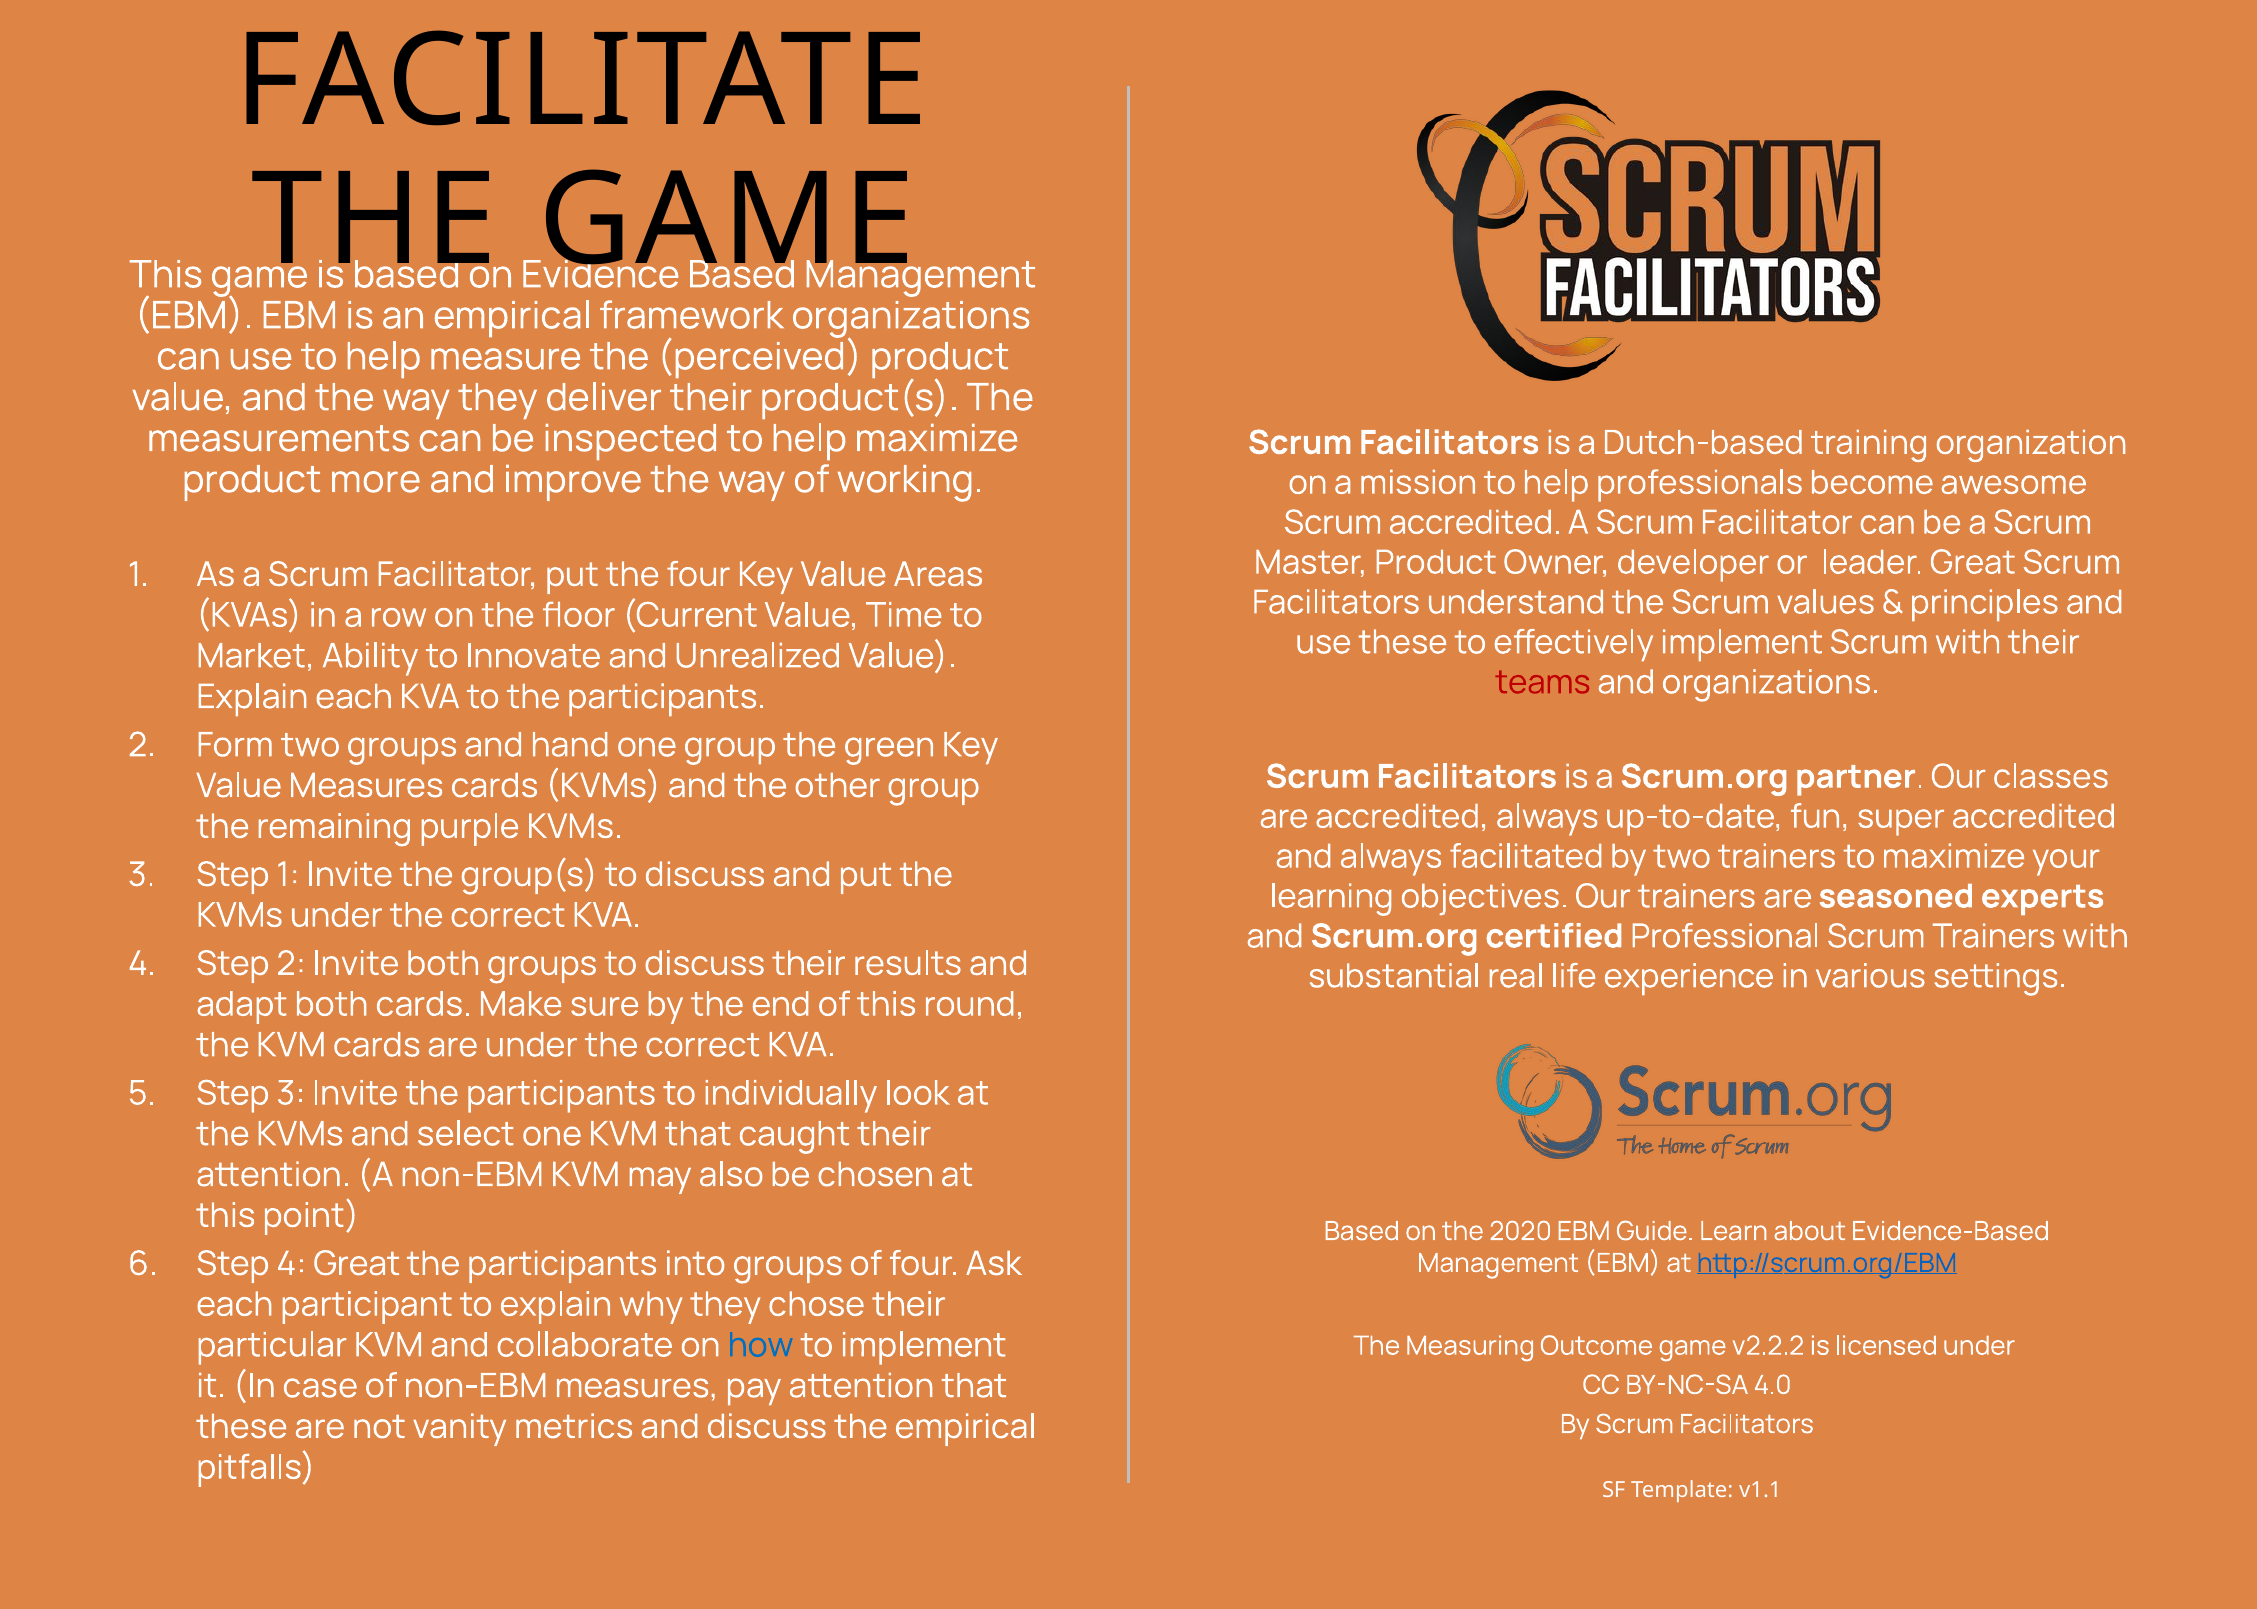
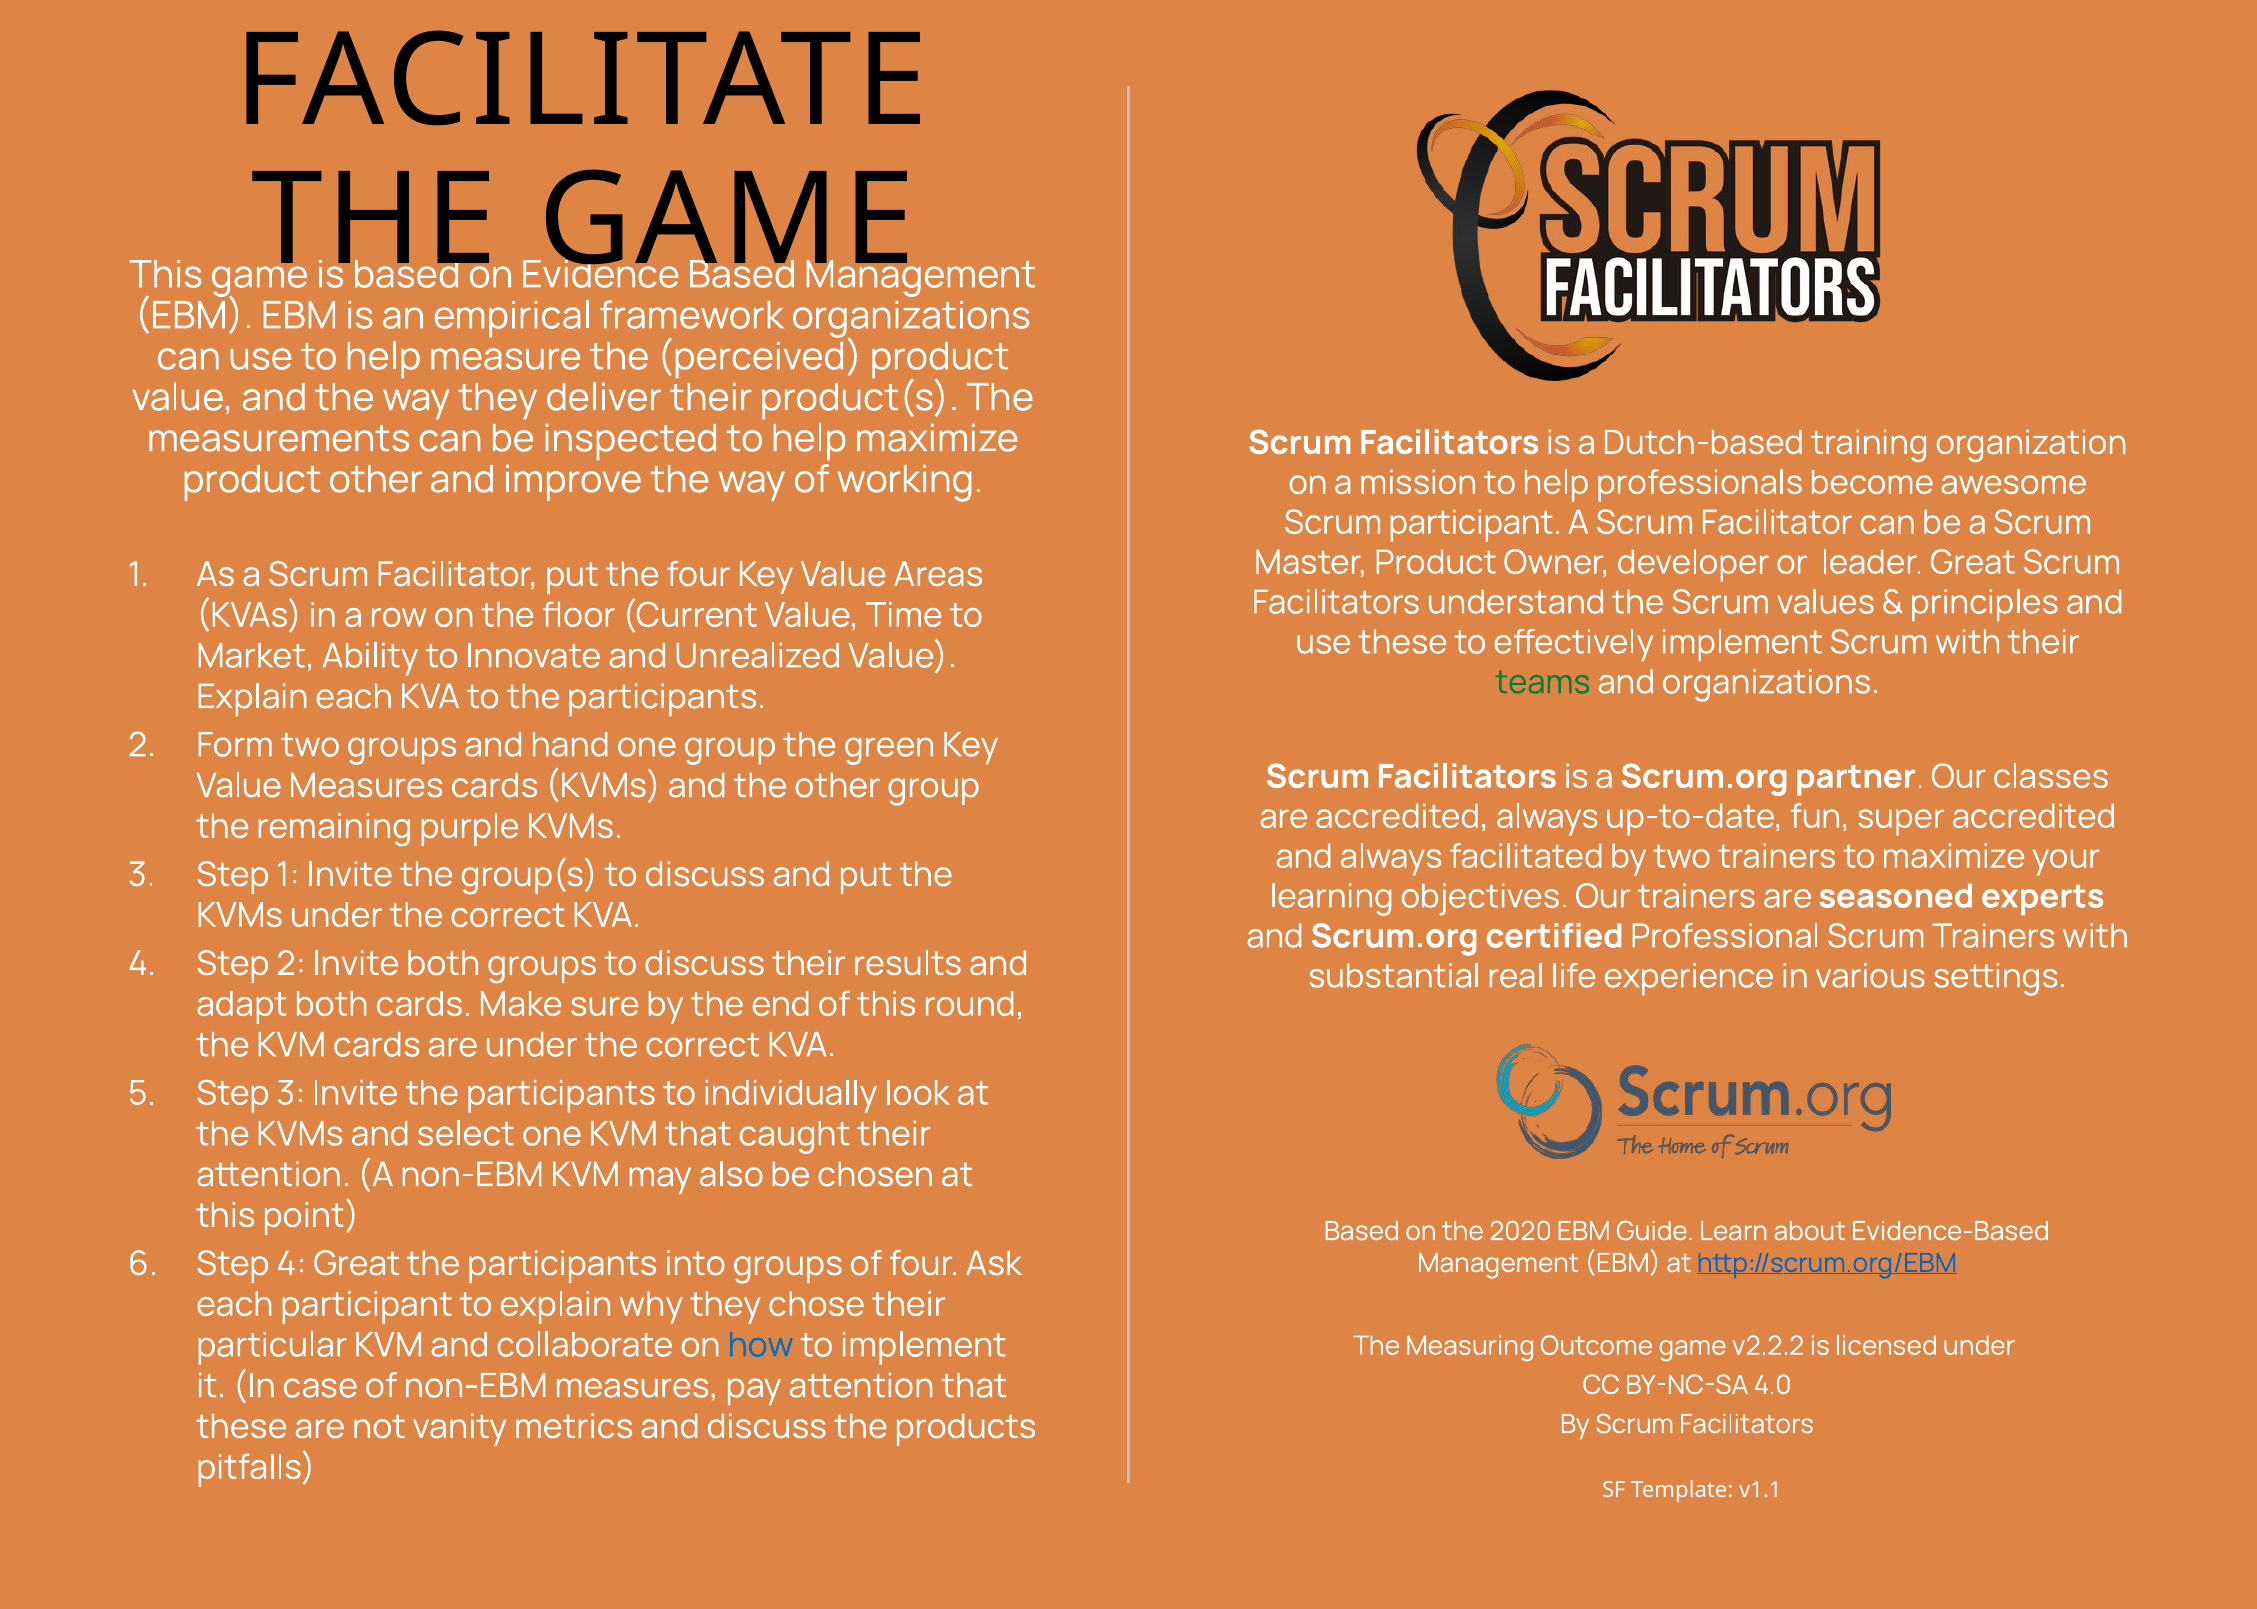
product more: more -> other
Scrum accredited: accredited -> participant
teams colour: red -> green
the empirical: empirical -> products
